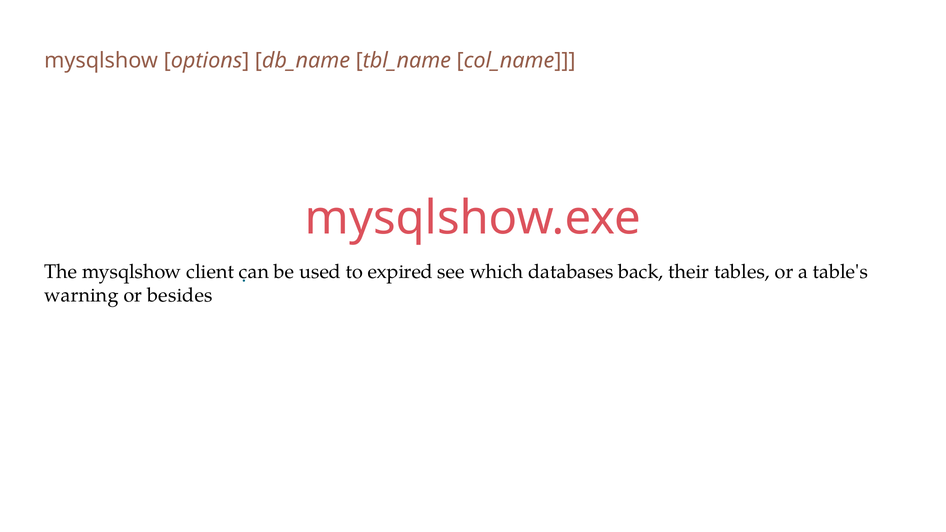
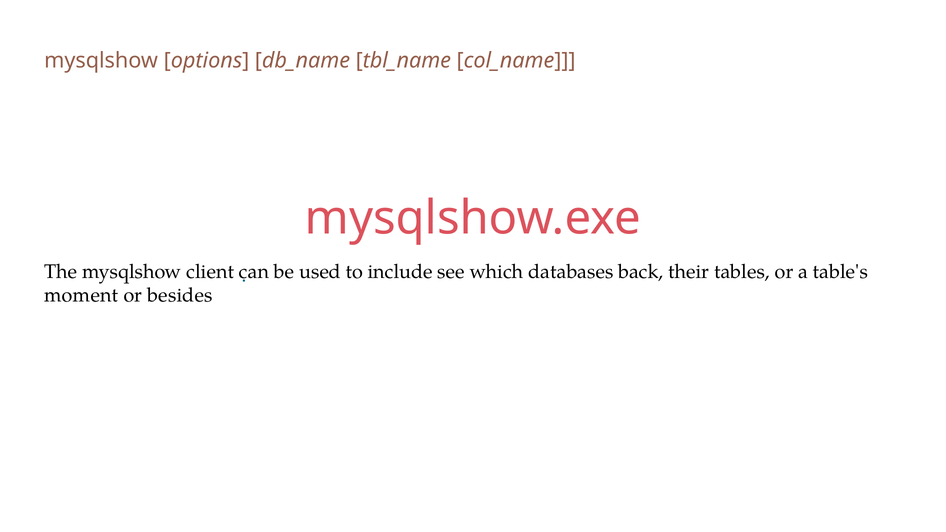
expired: expired -> include
warning: warning -> moment
